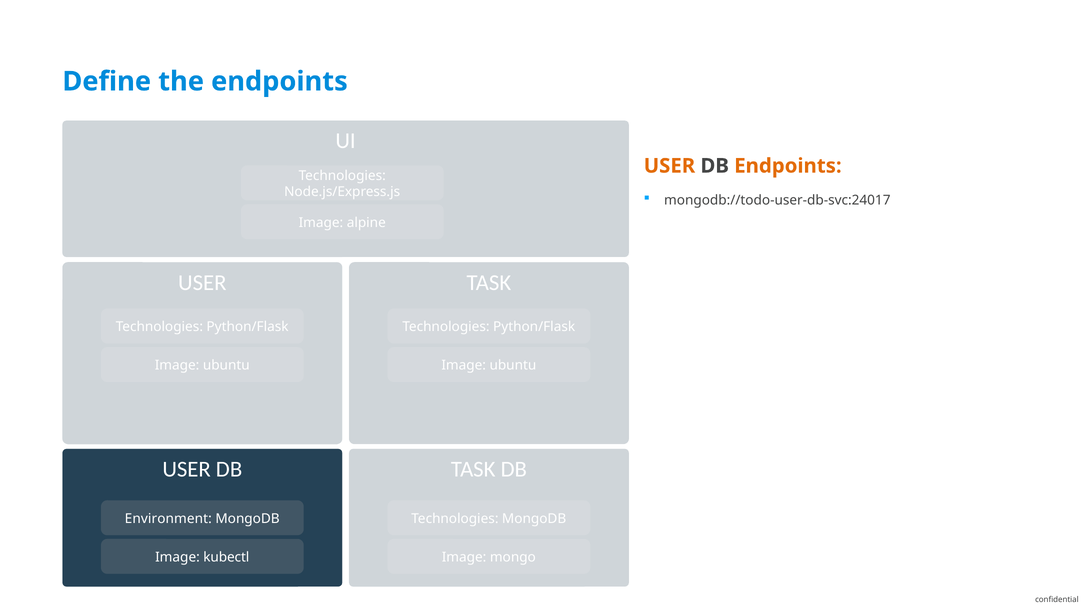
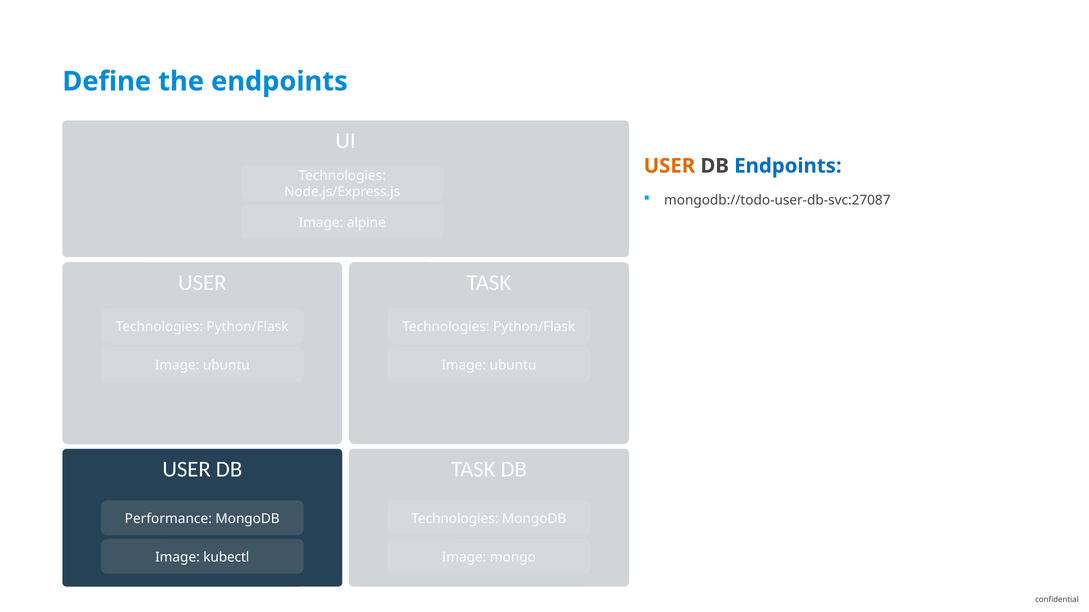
Endpoints at (788, 166) colour: orange -> blue
mongodb://todo-user-db-svc:24017: mongodb://todo-user-db-svc:24017 -> mongodb://todo-user-db-svc:27087
Environment: Environment -> Performance
